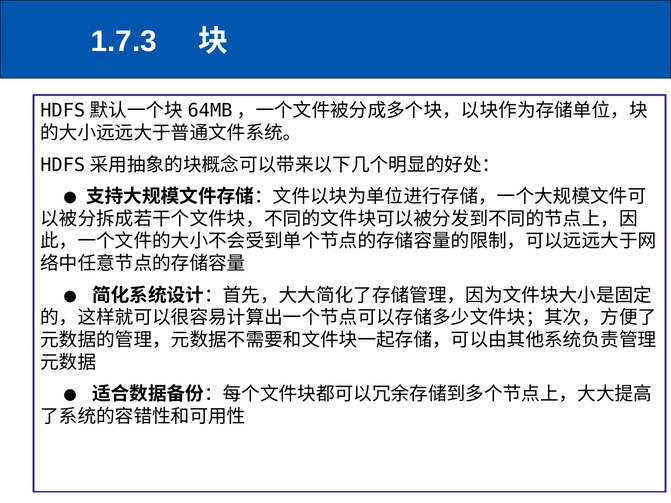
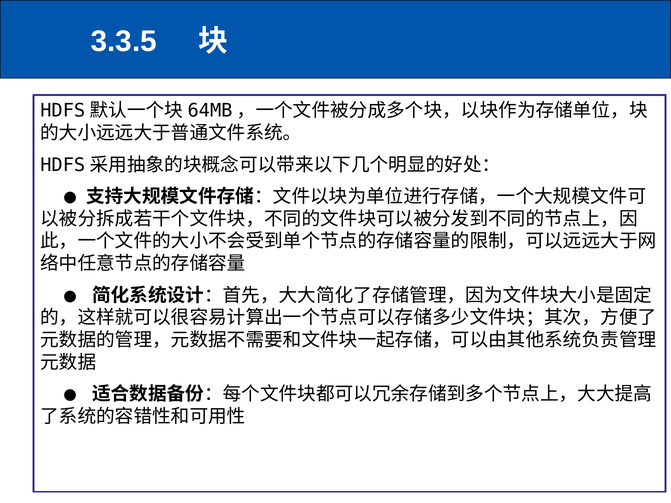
1.7.3: 1.7.3 -> 3.3.5
